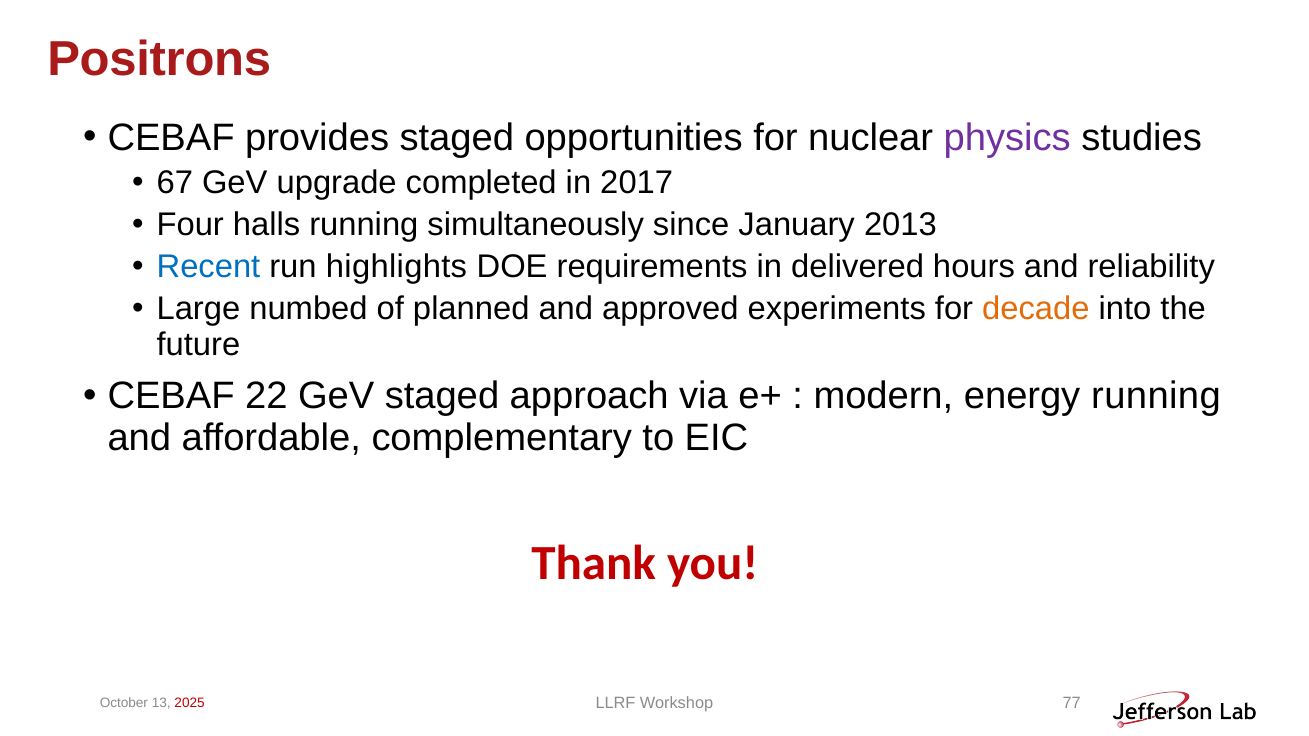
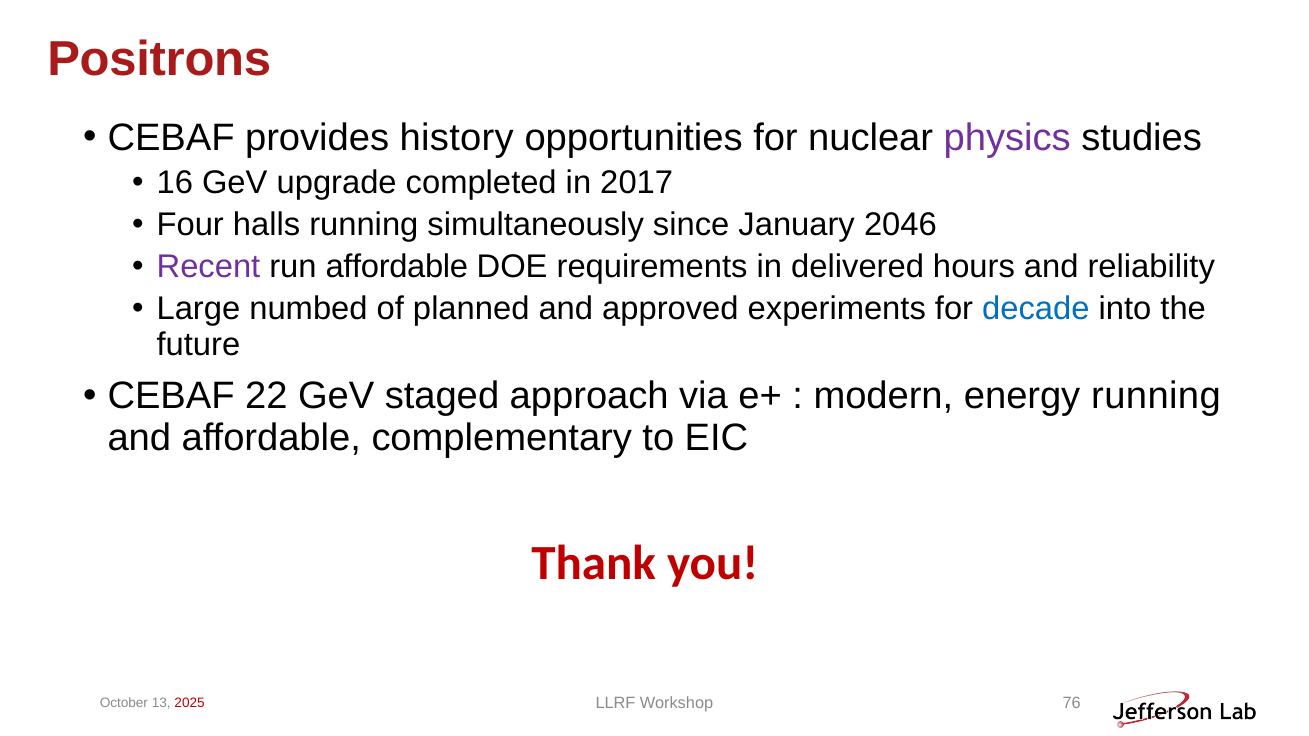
provides staged: staged -> history
67: 67 -> 16
2013: 2013 -> 2046
Recent colour: blue -> purple
run highlights: highlights -> affordable
decade colour: orange -> blue
77: 77 -> 76
